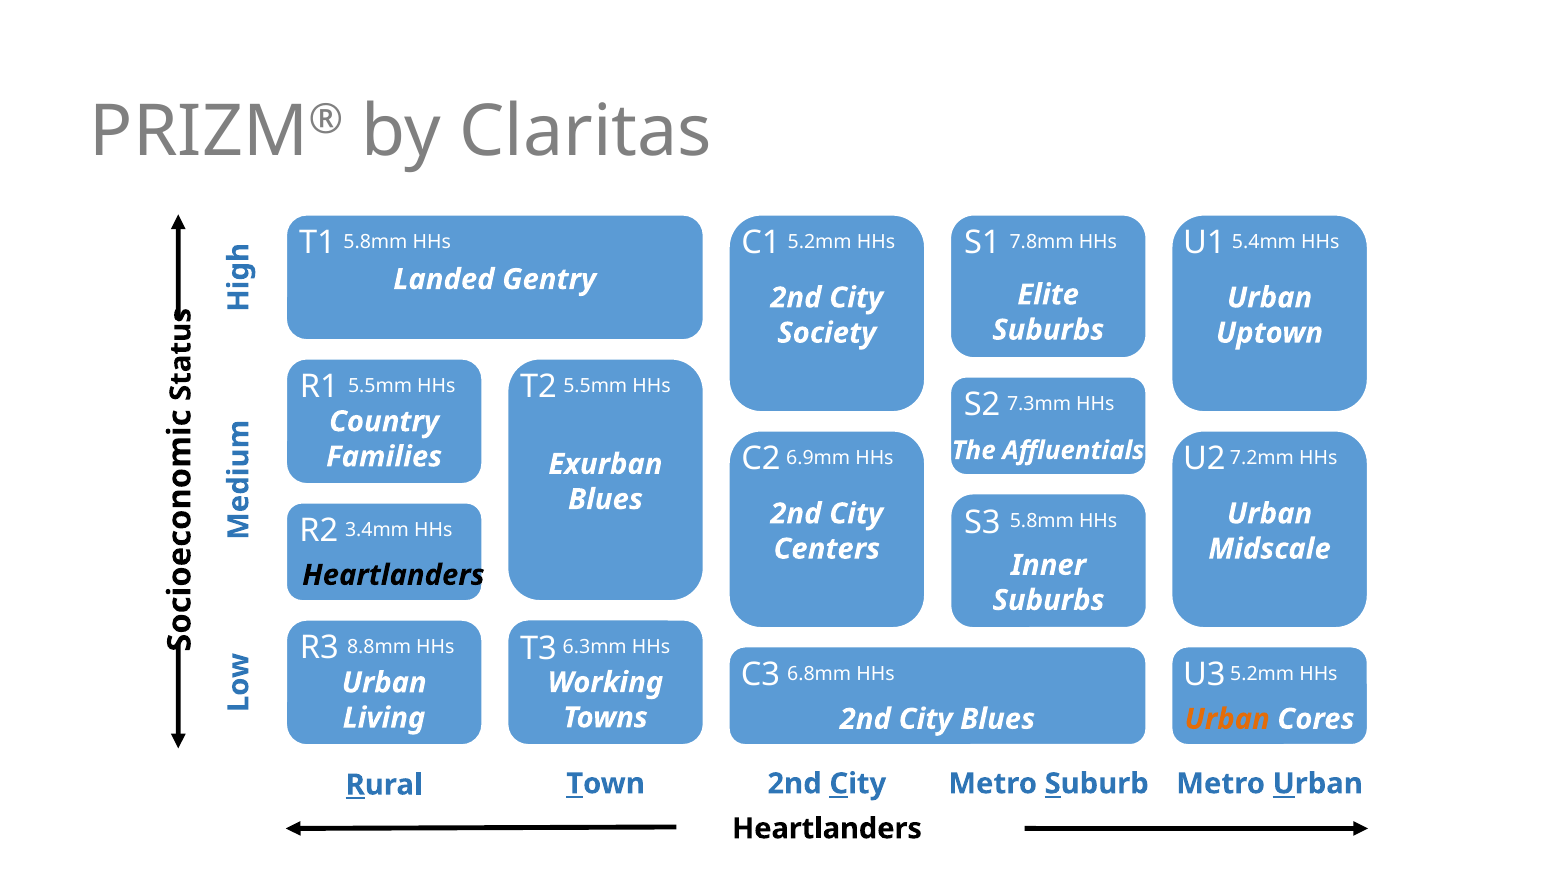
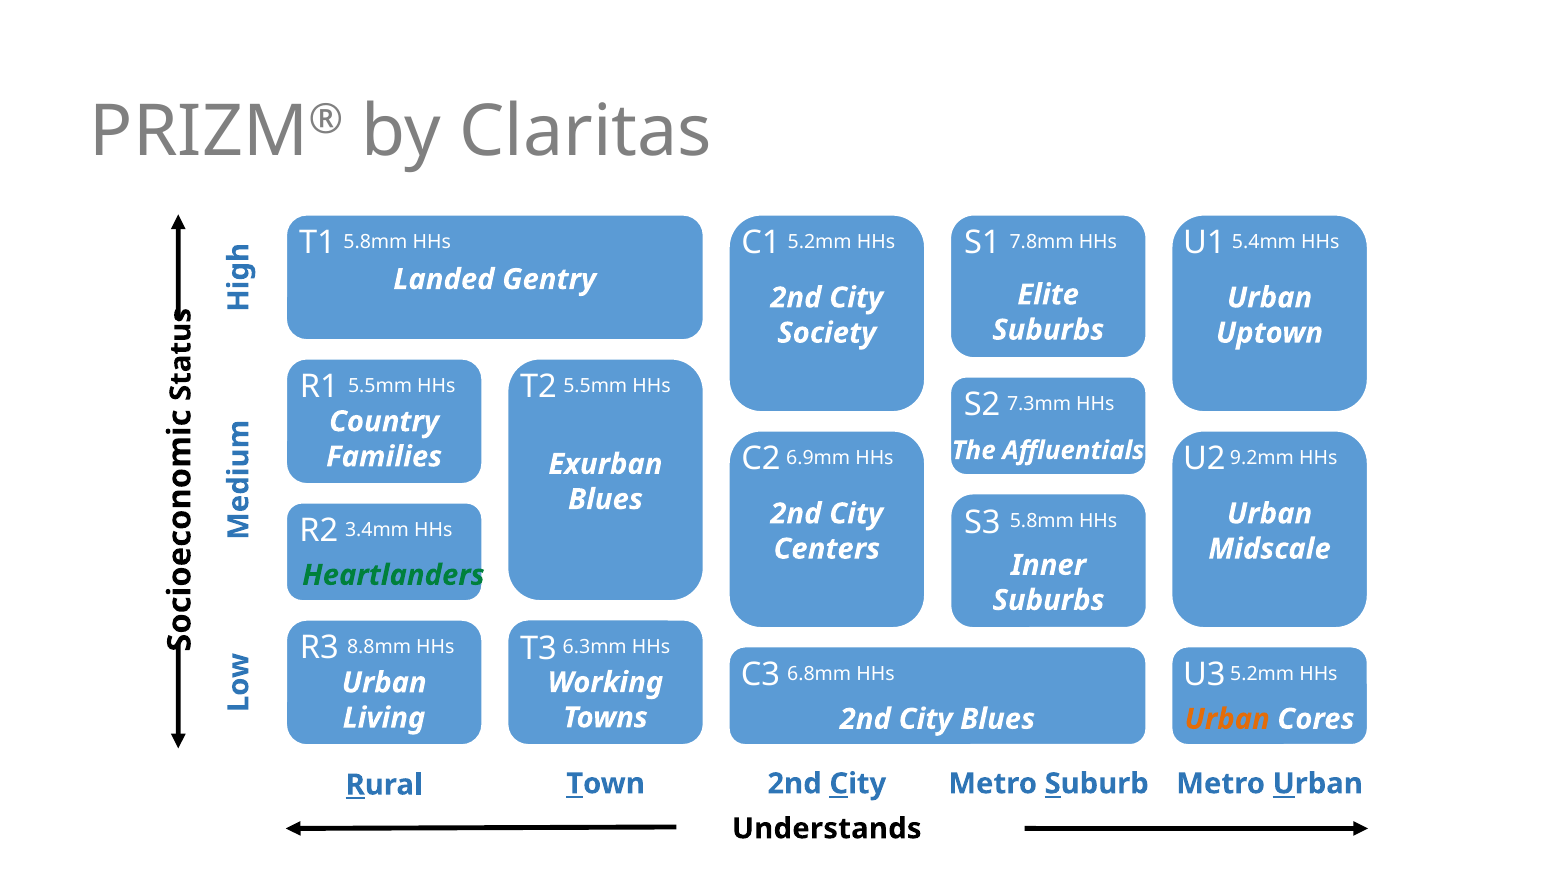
7.2mm: 7.2mm -> 9.2mm
Heartlanders at (393, 575) colour: black -> green
Heartlanders at (827, 829): Heartlanders -> Understands
